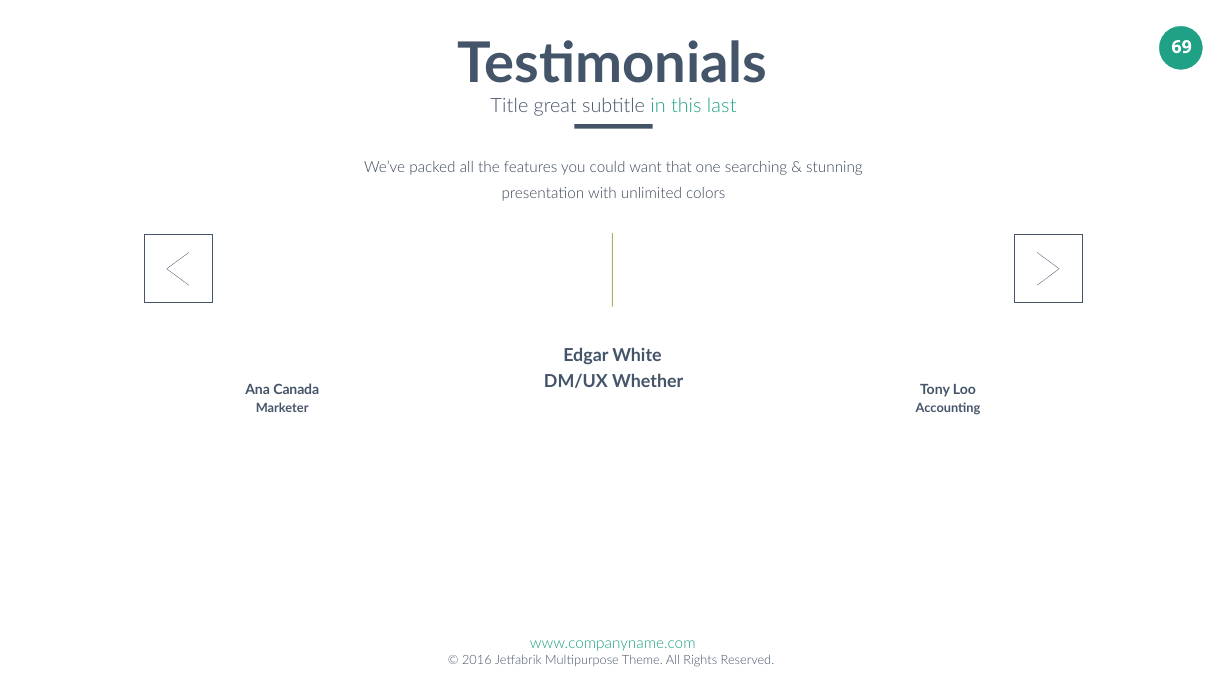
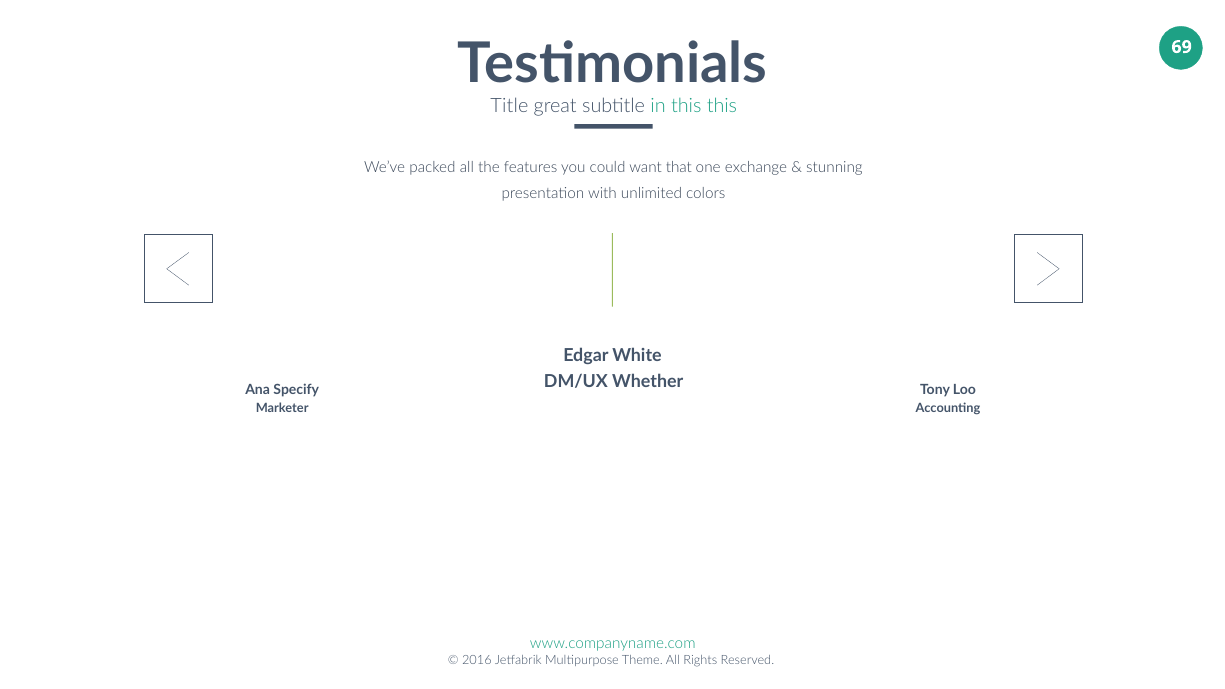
this last: last -> this
searching: searching -> exchange
Canada: Canada -> Specify
